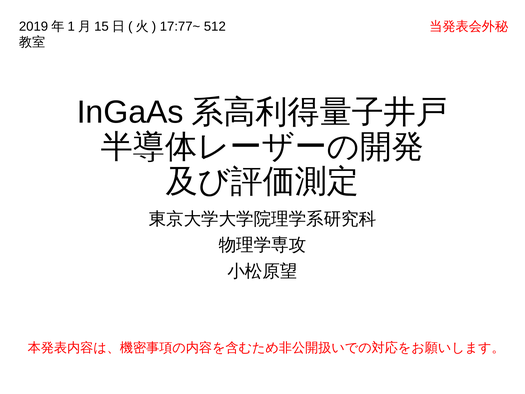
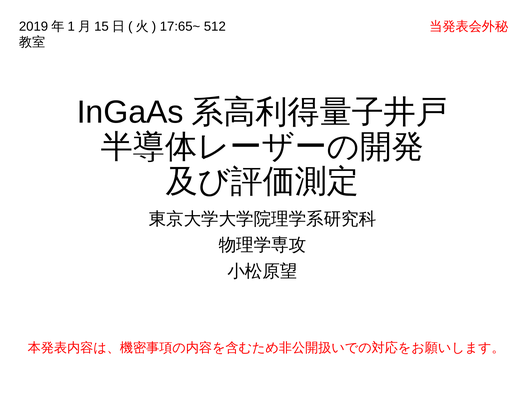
17:77~: 17:77~ -> 17:65~
